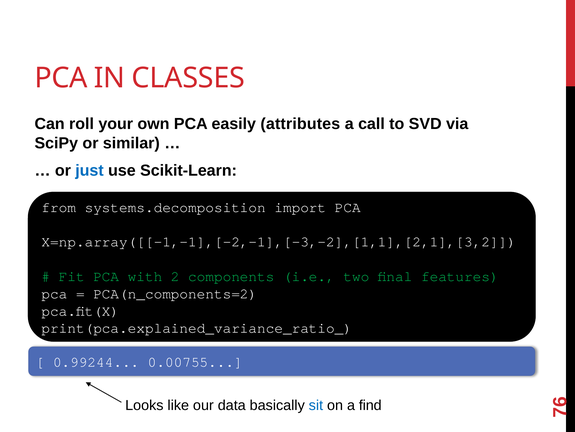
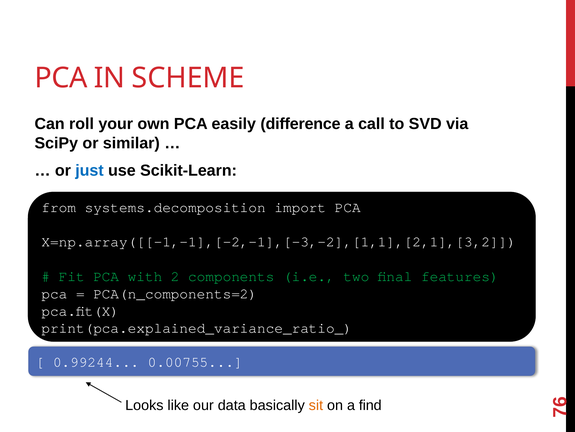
CLASSES: CLASSES -> SCHEME
attributes: attributes -> difference
sit colour: blue -> orange
